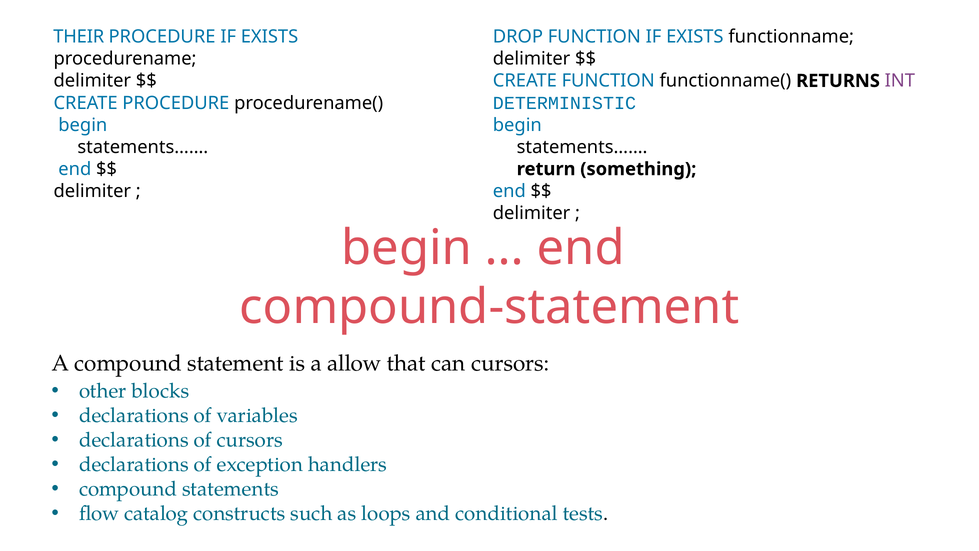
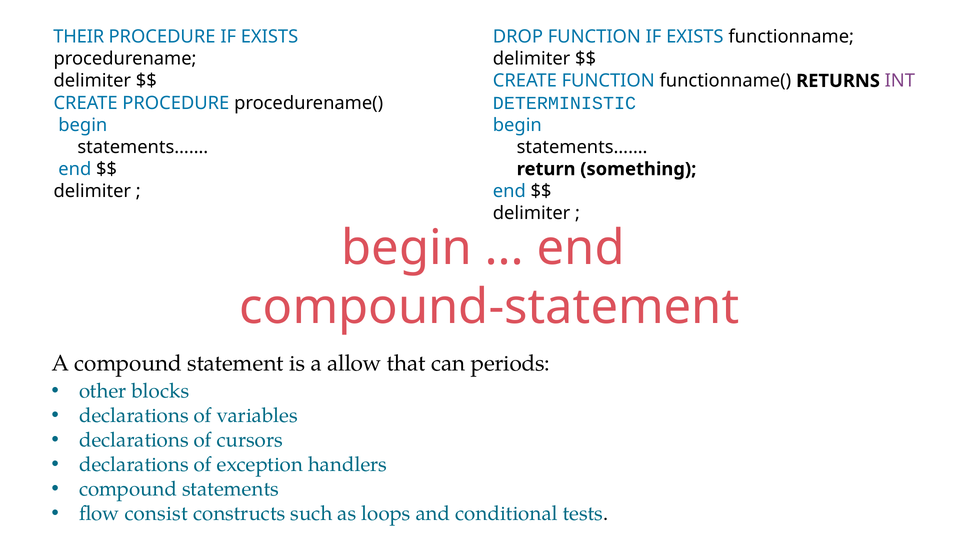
can cursors: cursors -> periods
catalog: catalog -> consist
